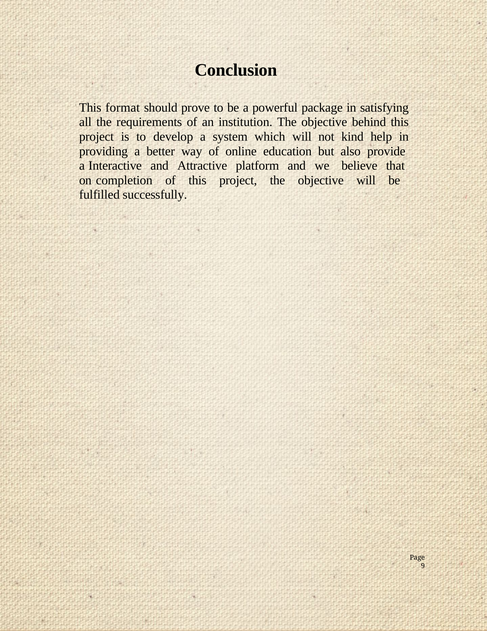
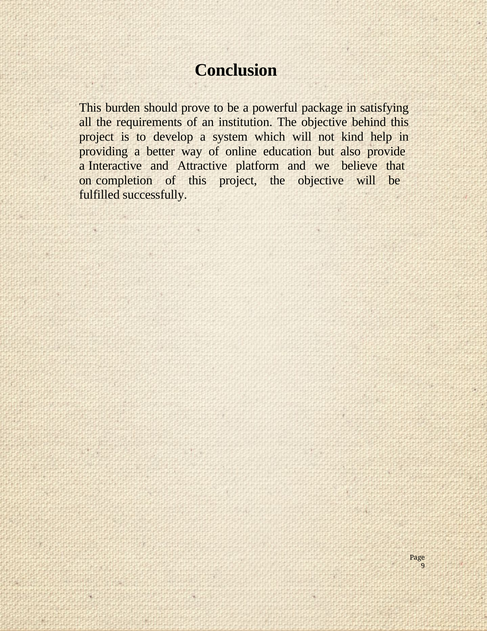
format: format -> burden
